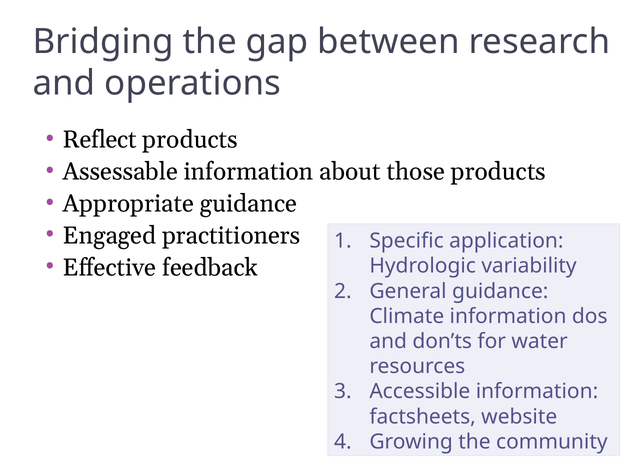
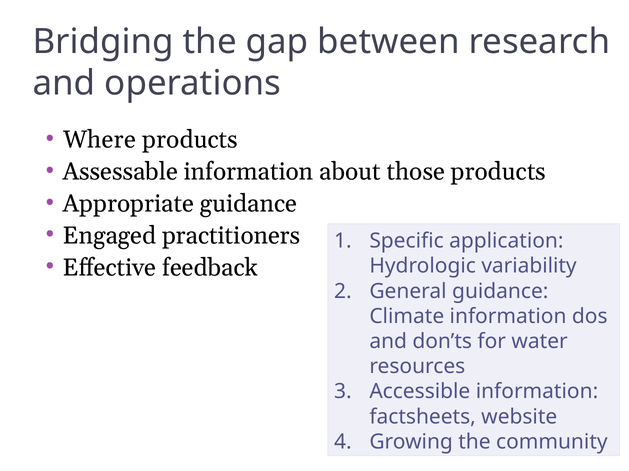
Reflect: Reflect -> Where
